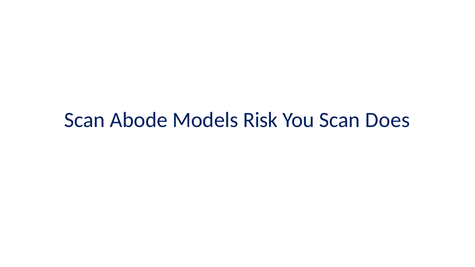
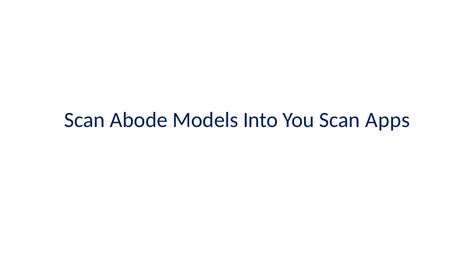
Risk: Risk -> Into
Does: Does -> Apps
